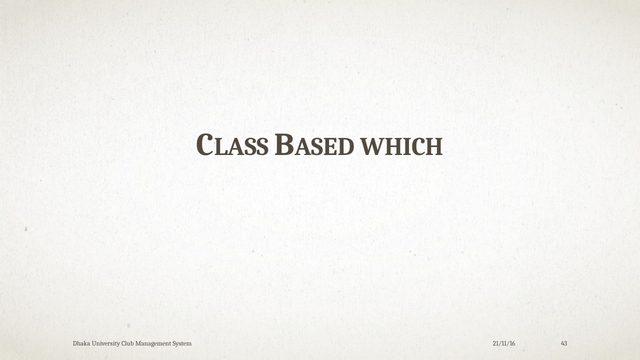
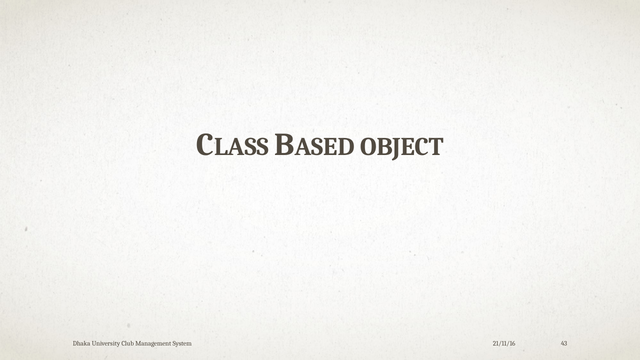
WHICH: WHICH -> OBJECT
